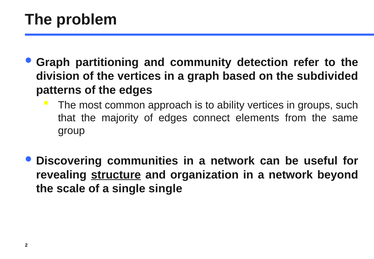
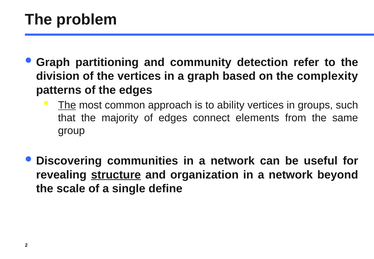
subdivided: subdivided -> complexity
The at (67, 105) underline: none -> present
single single: single -> define
